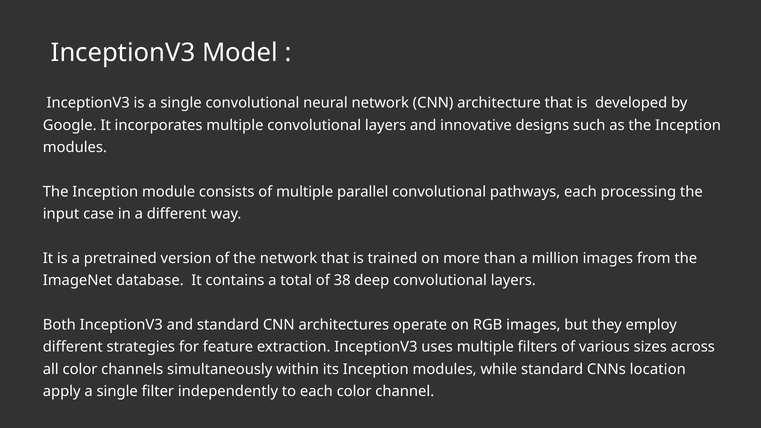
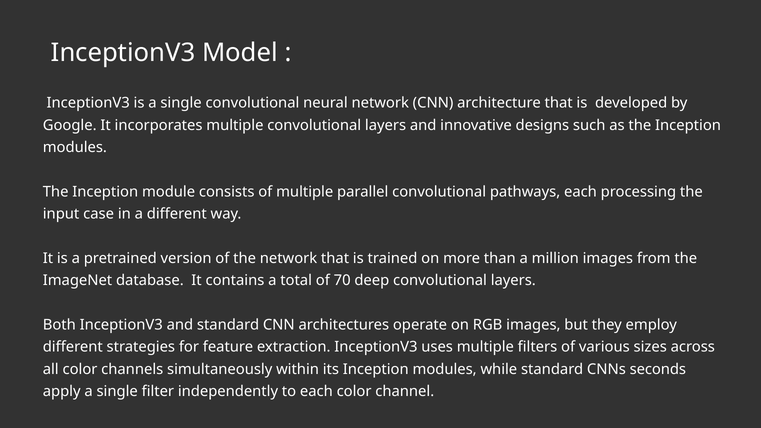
38: 38 -> 70
location: location -> seconds
